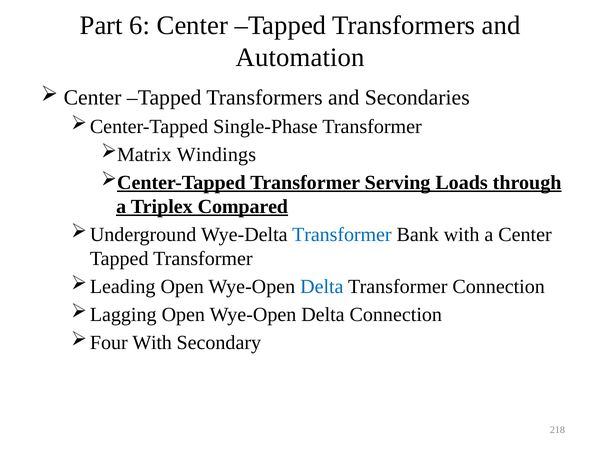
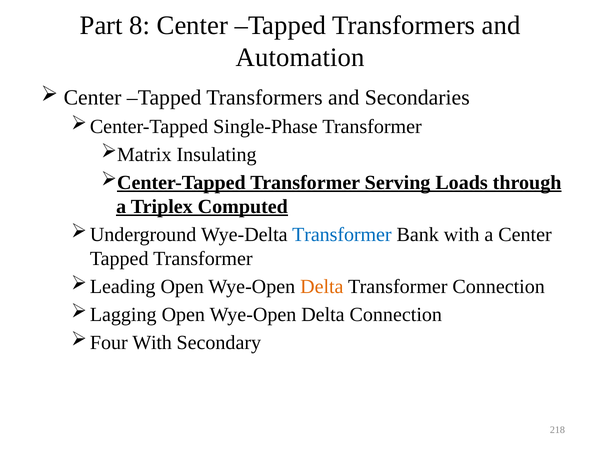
6: 6 -> 8
Windings: Windings -> Insulating
Compared: Compared -> Computed
Delta at (322, 287) colour: blue -> orange
